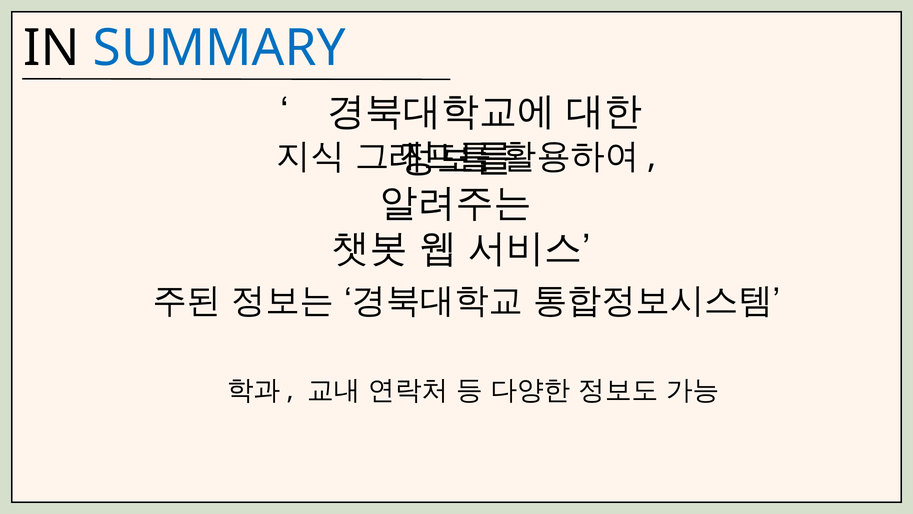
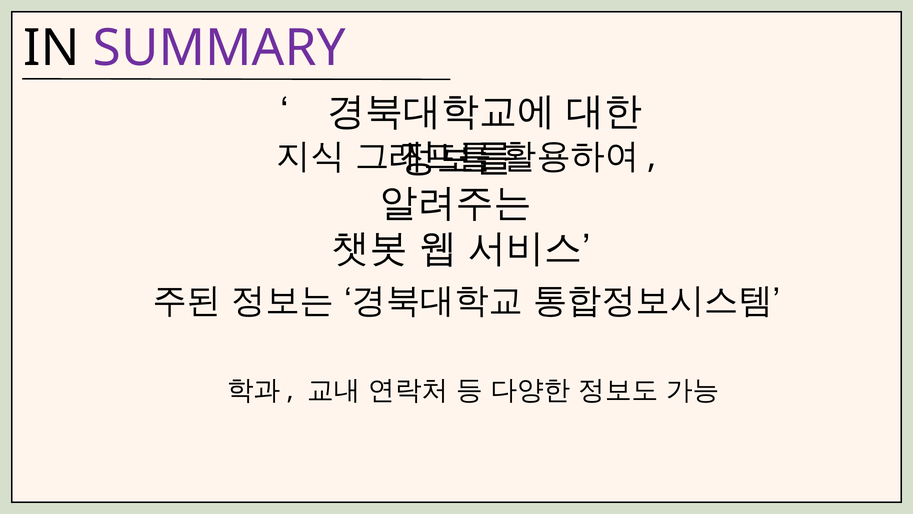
SUMMARY colour: blue -> purple
